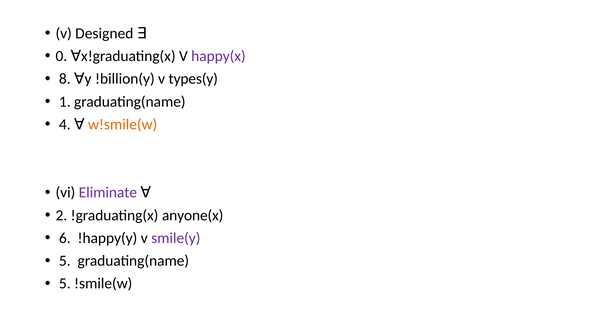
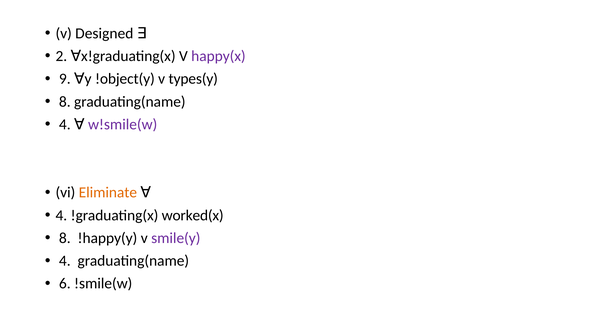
0: 0 -> 2
8: 8 -> 9
!billion(y: !billion(y -> !object(y
1 at (65, 102): 1 -> 8
w!smile(w colour: orange -> purple
Eliminate colour: purple -> orange
2 at (61, 216): 2 -> 4
anyone(x: anyone(x -> worked(x
6 at (65, 238): 6 -> 8
5 at (65, 261): 5 -> 4
5 at (65, 284): 5 -> 6
